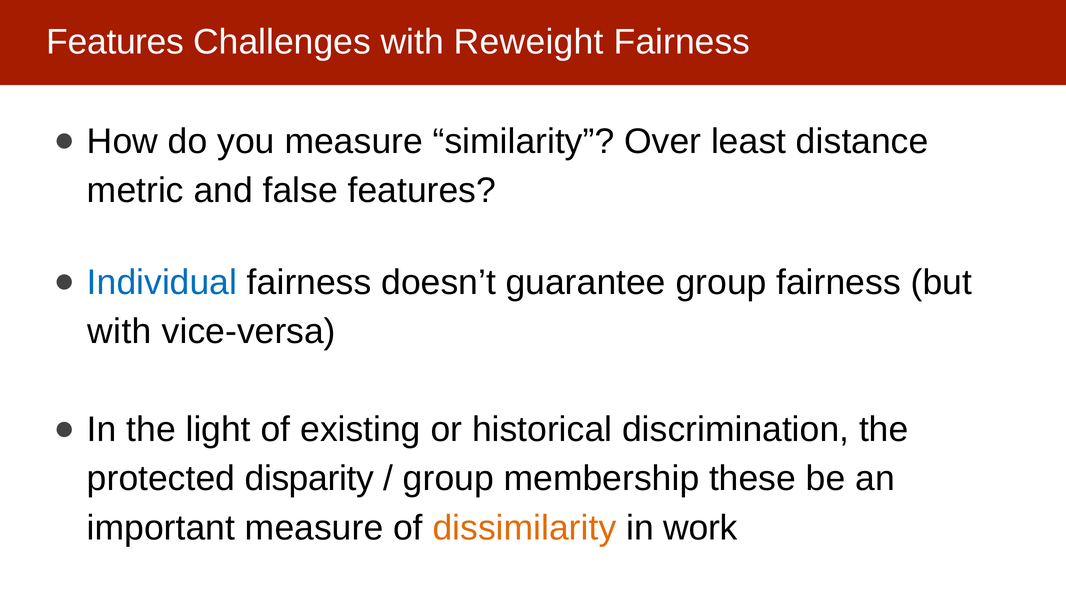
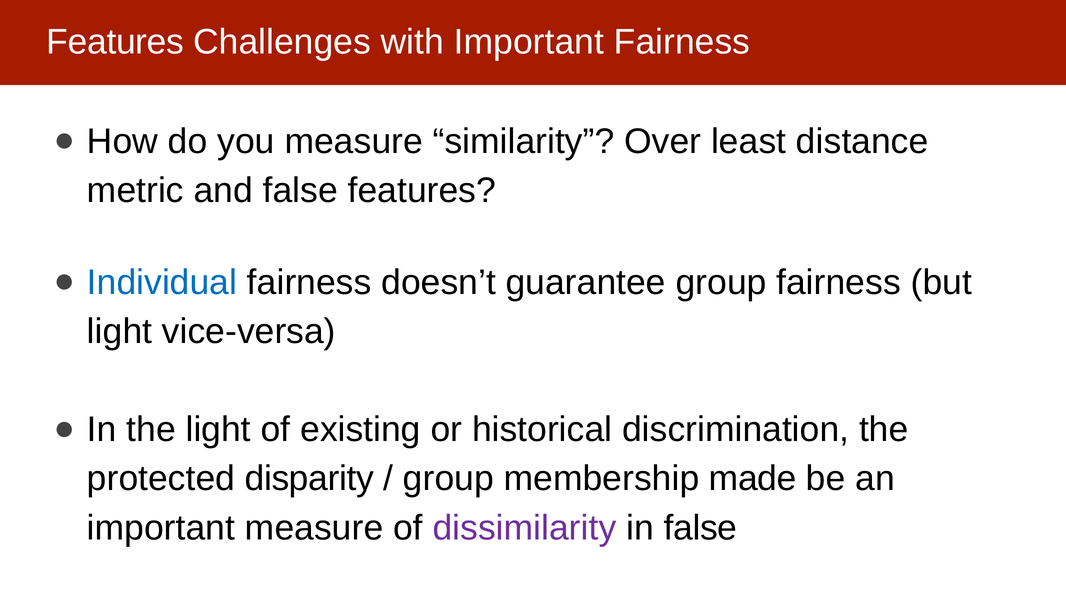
with Reweight: Reweight -> Important
with at (119, 331): with -> light
these: these -> made
dissimilarity colour: orange -> purple
in work: work -> false
